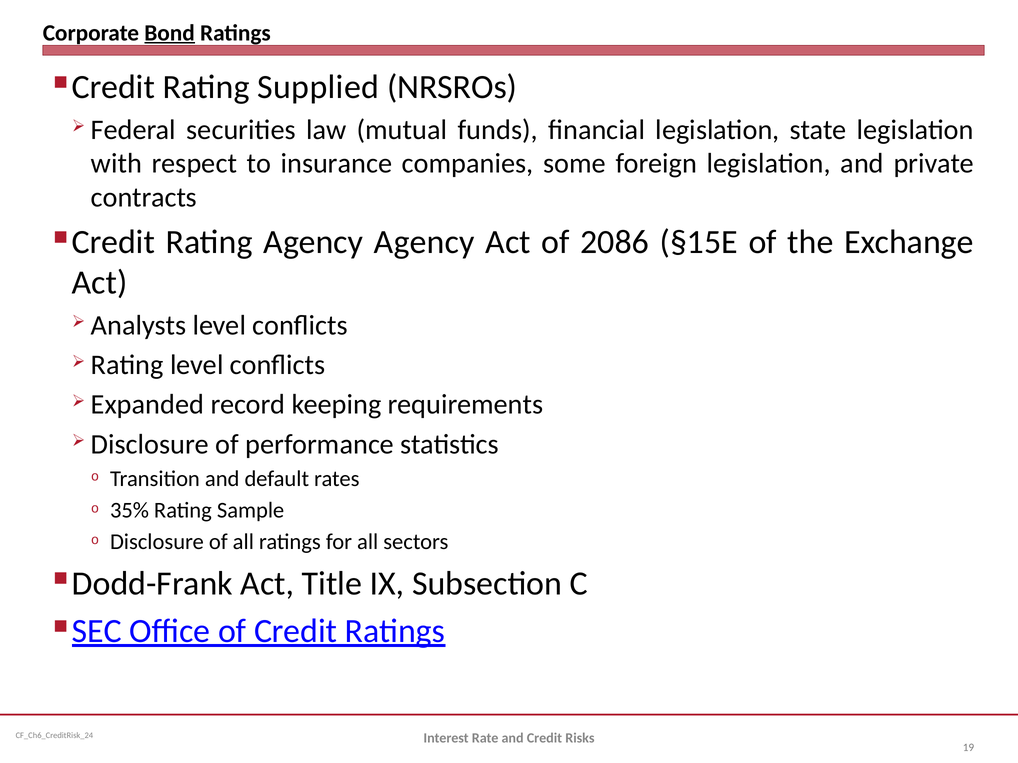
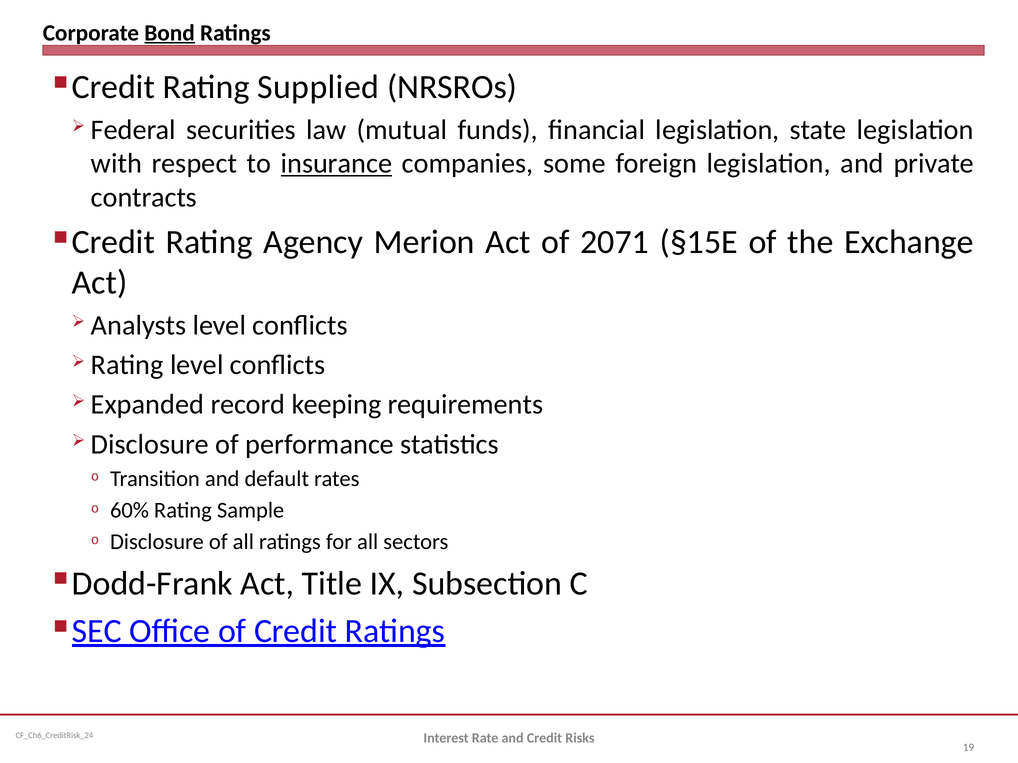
insurance underline: none -> present
Agency Agency: Agency -> Merion
2086: 2086 -> 2071
35%: 35% -> 60%
